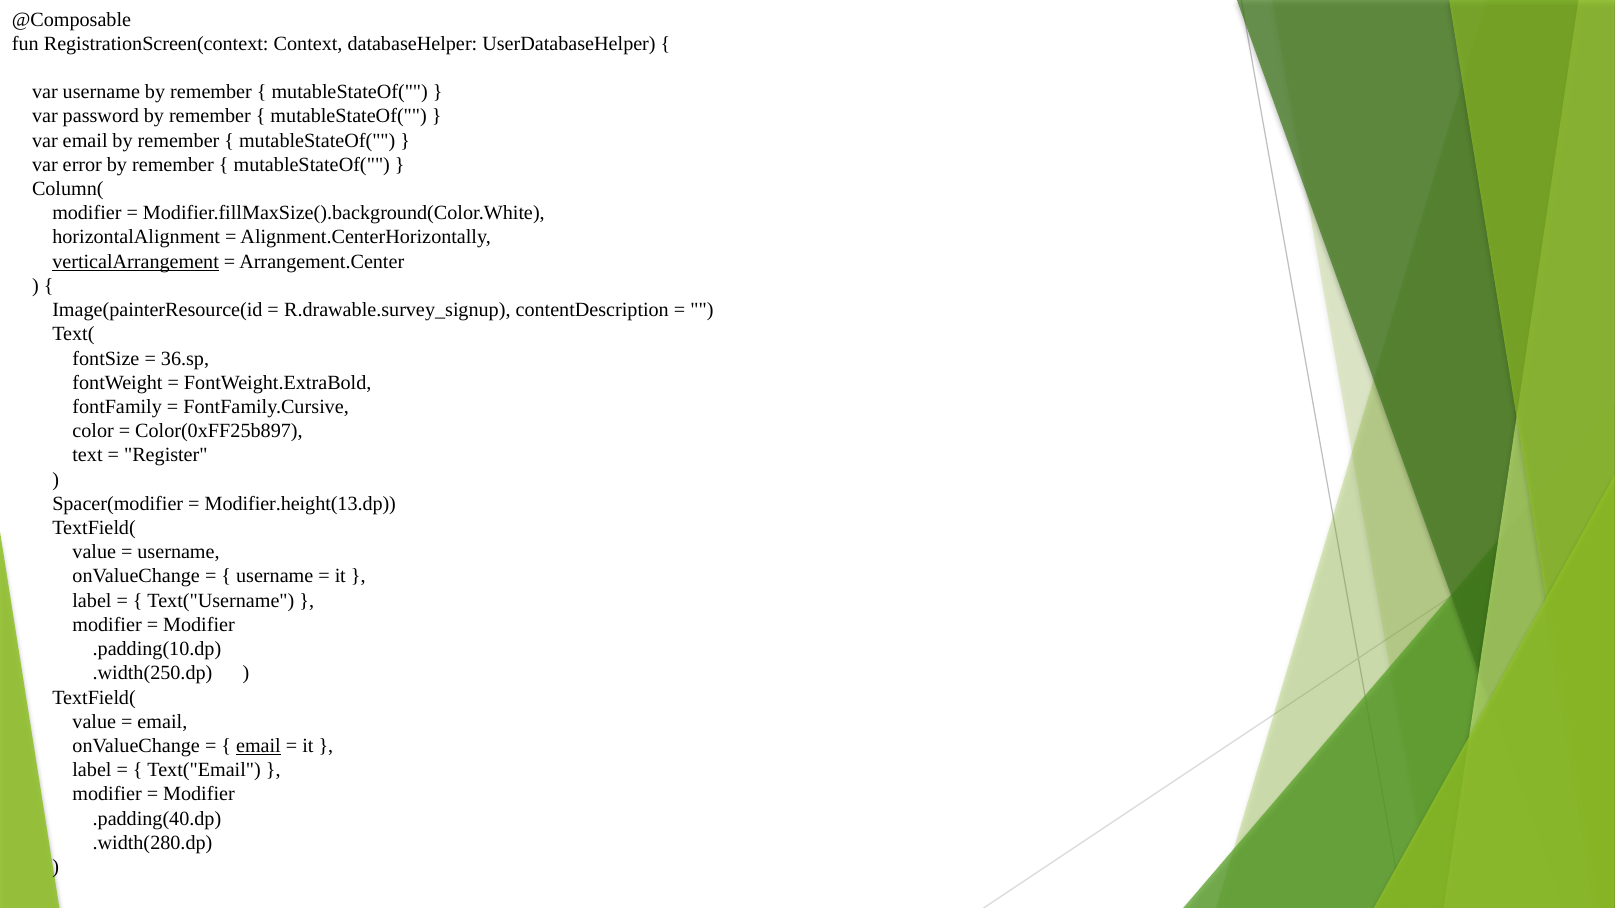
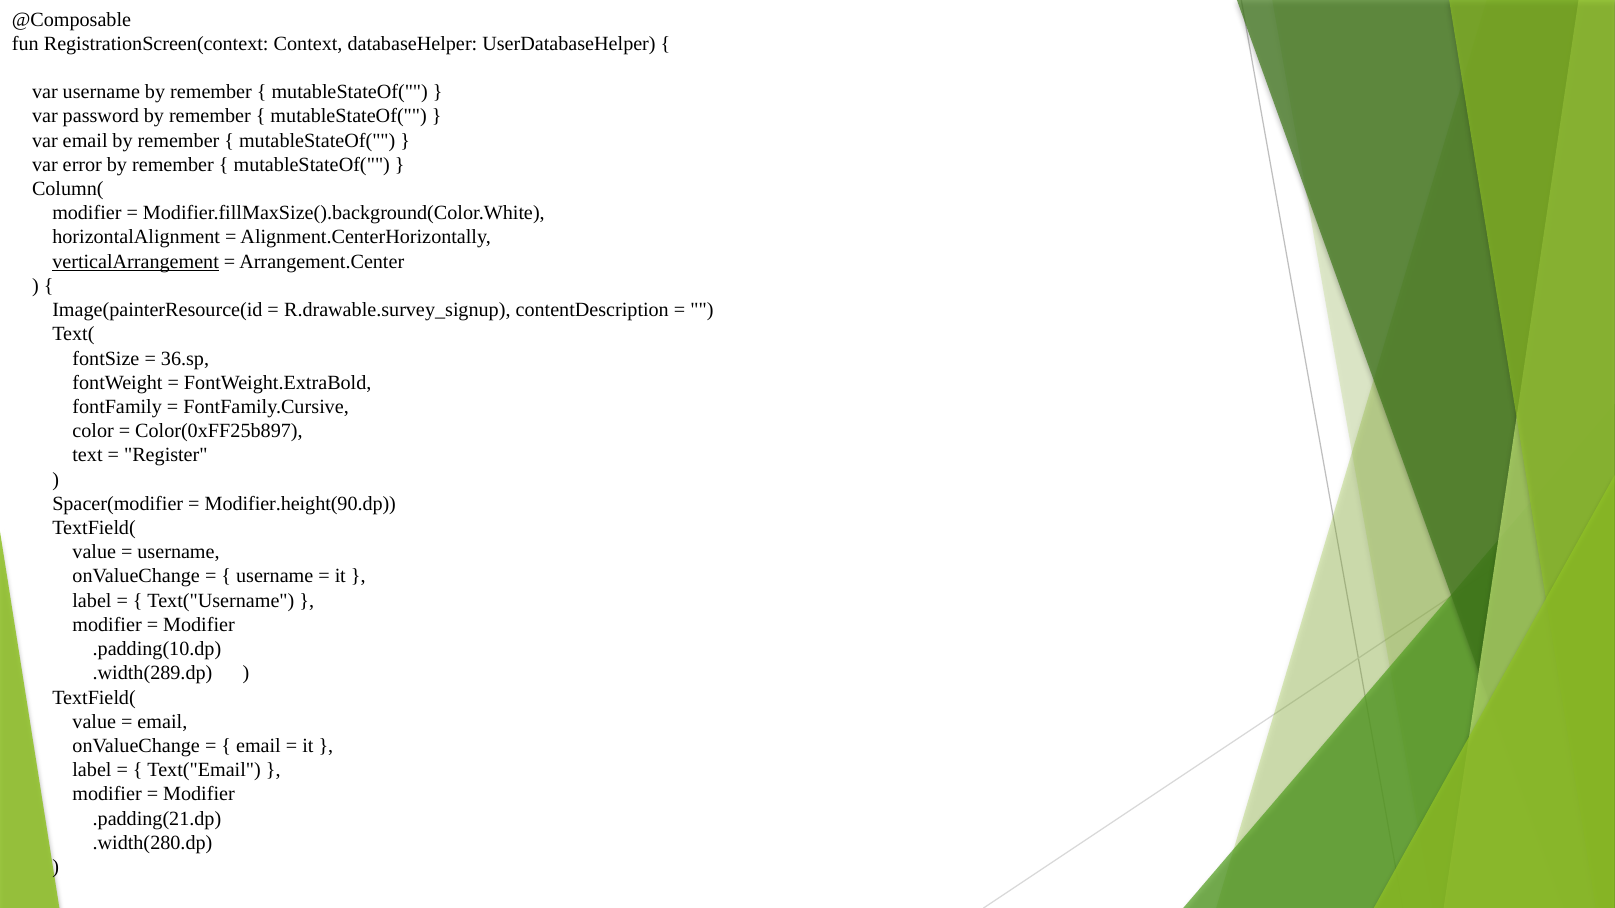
Modifier.height(13.dp: Modifier.height(13.dp -> Modifier.height(90.dp
.width(250.dp: .width(250.dp -> .width(289.dp
email at (258, 746) underline: present -> none
.padding(40.dp: .padding(40.dp -> .padding(21.dp
